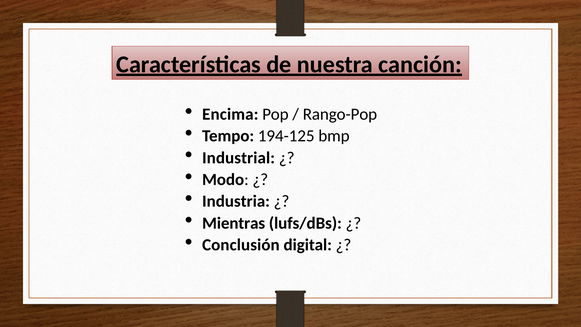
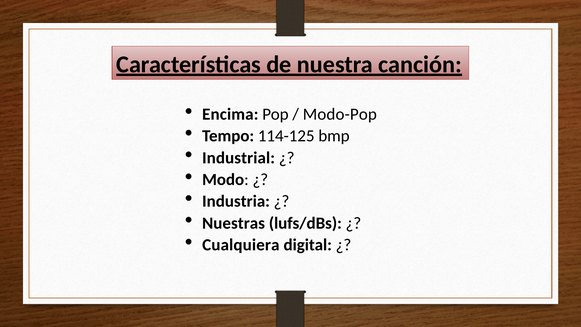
Rango-Pop: Rango-Pop -> Modo-Pop
194-125: 194-125 -> 114-125
Mientras: Mientras -> Nuestras
Conclusión: Conclusión -> Cualquiera
